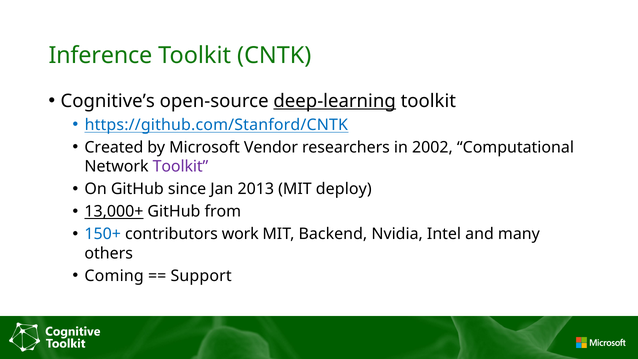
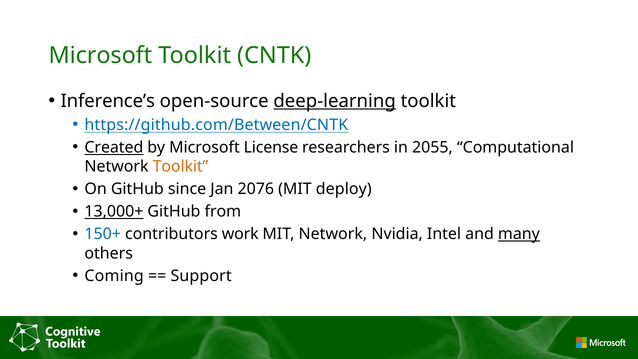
Inference at (100, 55): Inference -> Microsoft
Cognitive’s: Cognitive’s -> Inference’s
https://github.com/Stanford/CNTK: https://github.com/Stanford/CNTK -> https://github.com/Between/CNTK
Created underline: none -> present
Vendor: Vendor -> License
2002: 2002 -> 2055
Toolkit at (181, 167) colour: purple -> orange
2013: 2013 -> 2076
MIT Backend: Backend -> Network
many underline: none -> present
